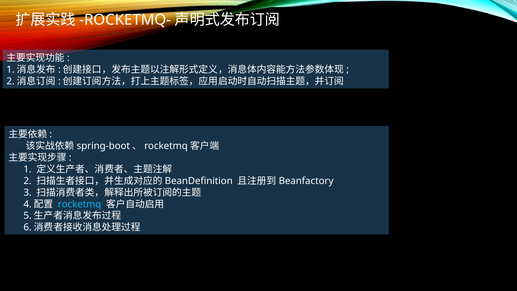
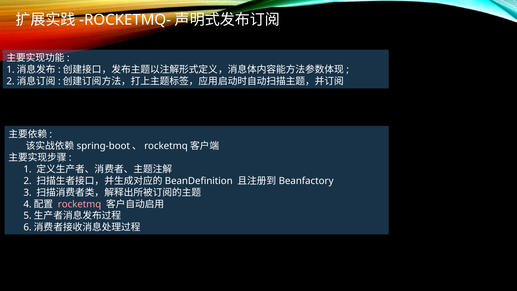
rocketmq colour: light blue -> pink
